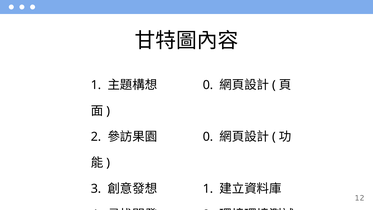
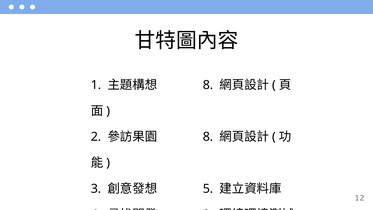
0 at (208, 85): 0 -> 8
0 at (208, 137): 0 -> 8
1 at (208, 189): 1 -> 5
